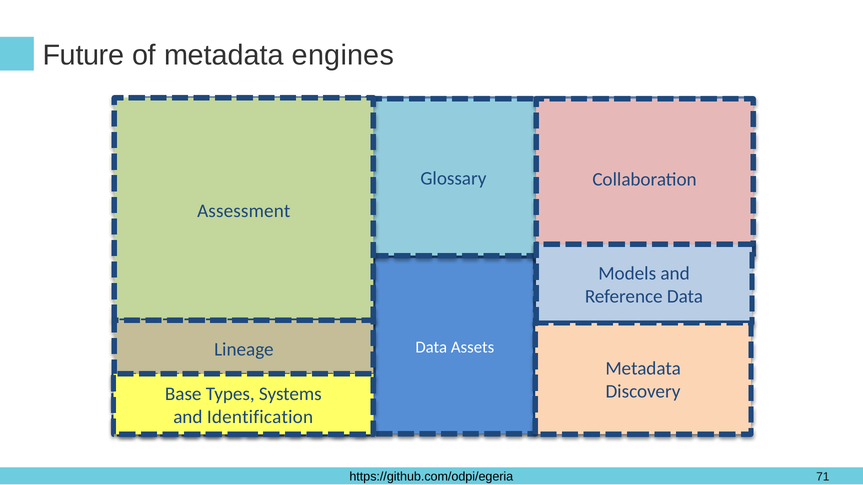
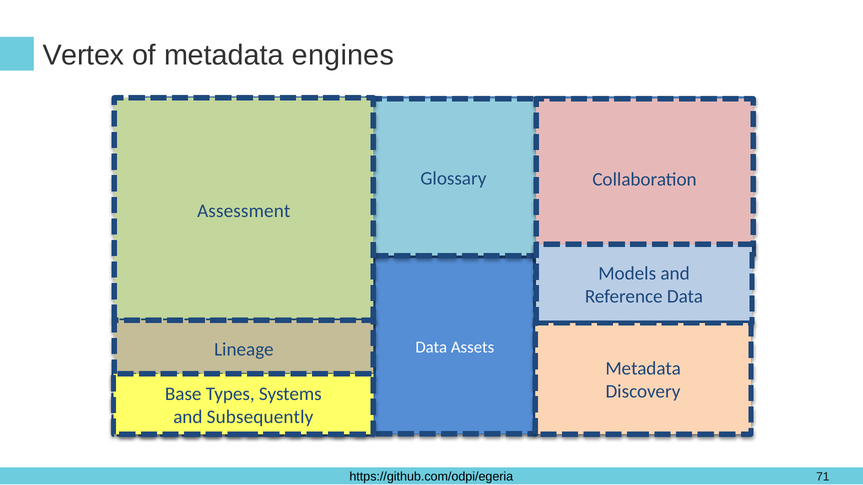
Future: Future -> Vertex
Identification: Identification -> Subsequently
